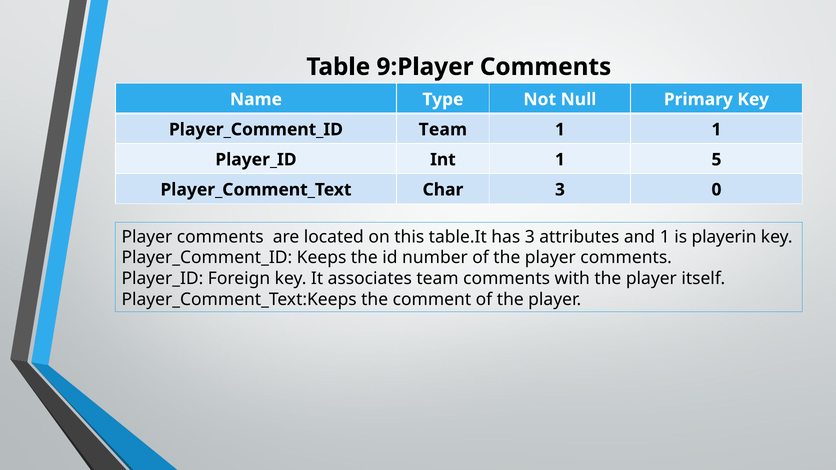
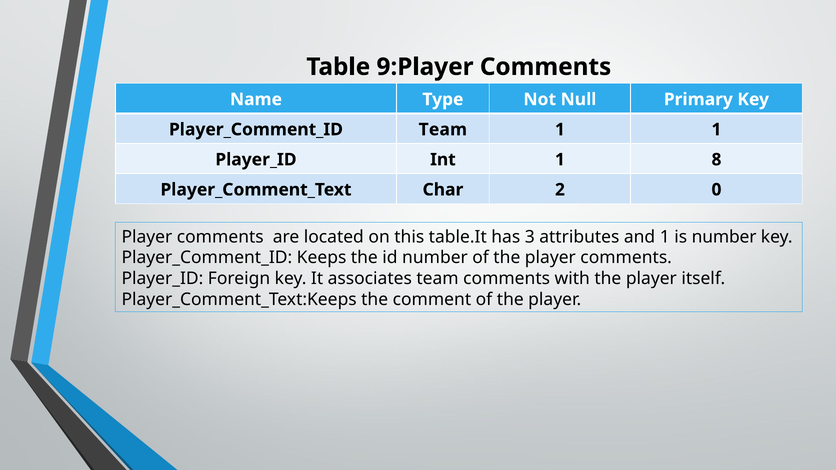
5: 5 -> 8
Char 3: 3 -> 2
is playerin: playerin -> number
